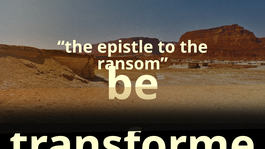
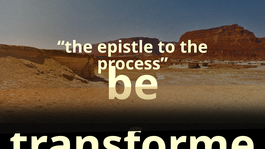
ransom: ransom -> process
